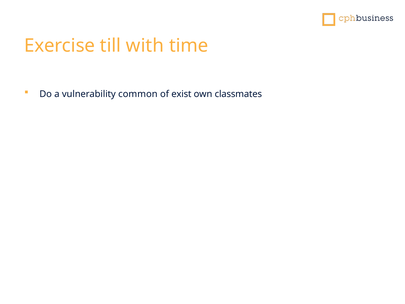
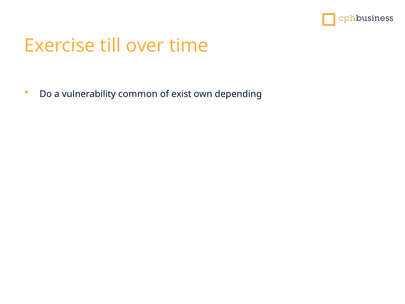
with: with -> over
classmates: classmates -> depending
